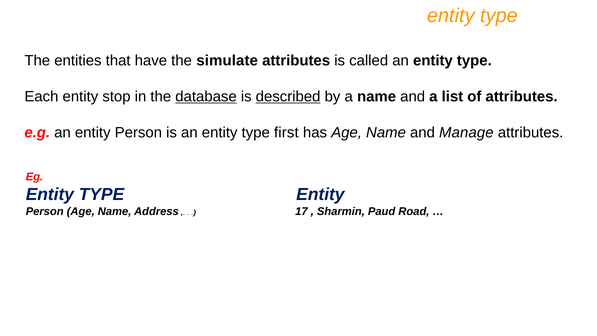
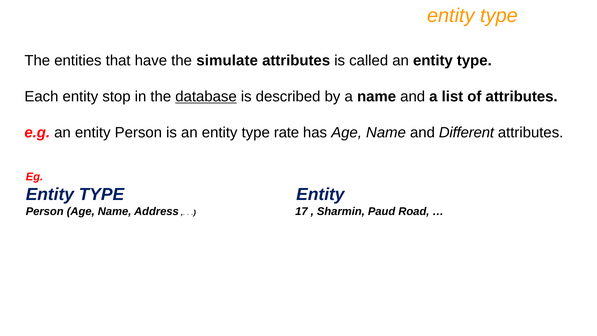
described underline: present -> none
first: first -> rate
Manage: Manage -> Different
